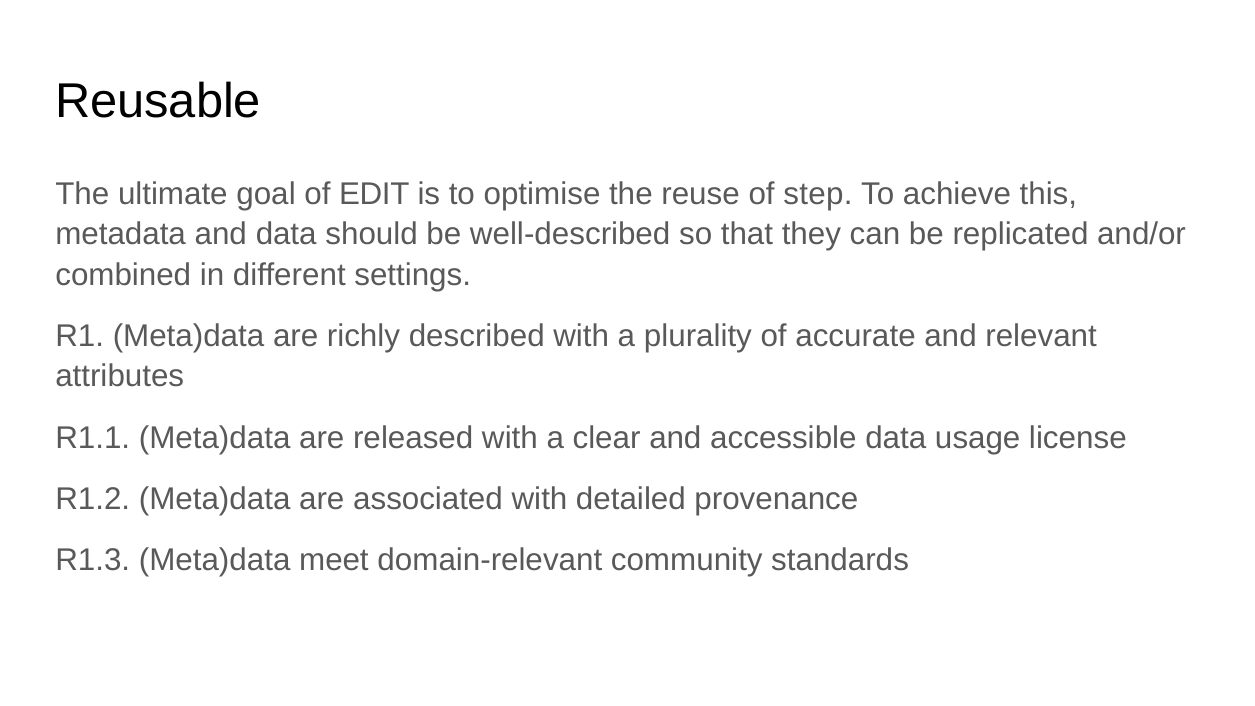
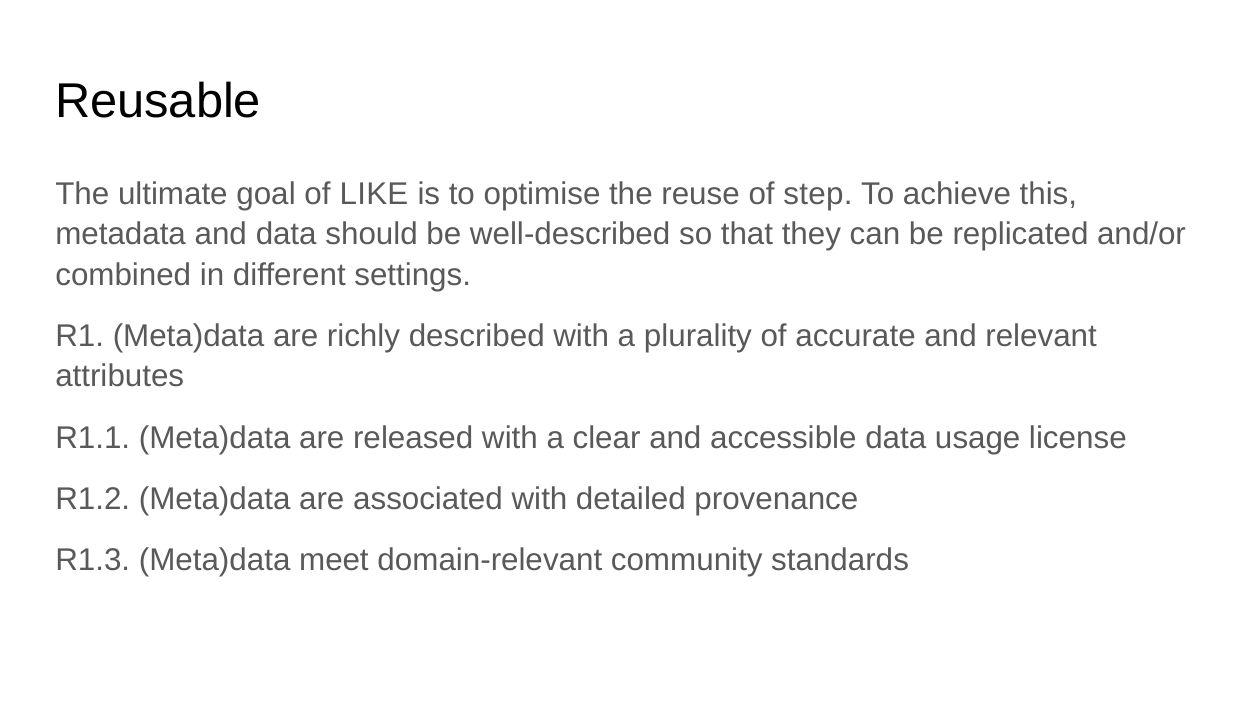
EDIT: EDIT -> LIKE
